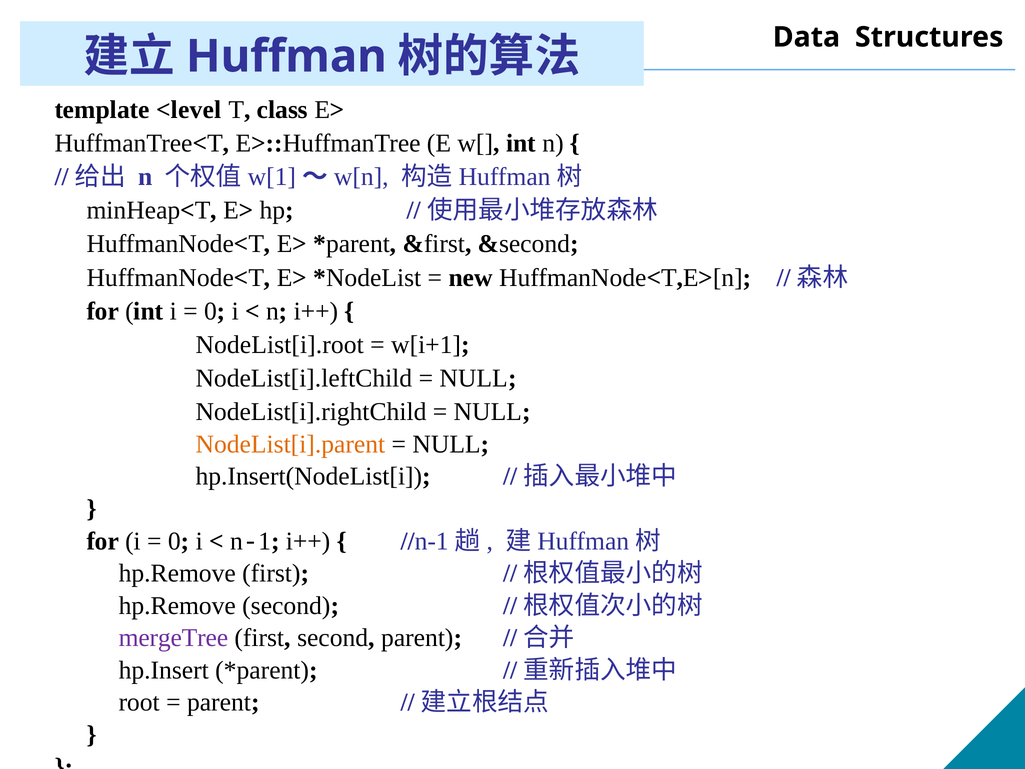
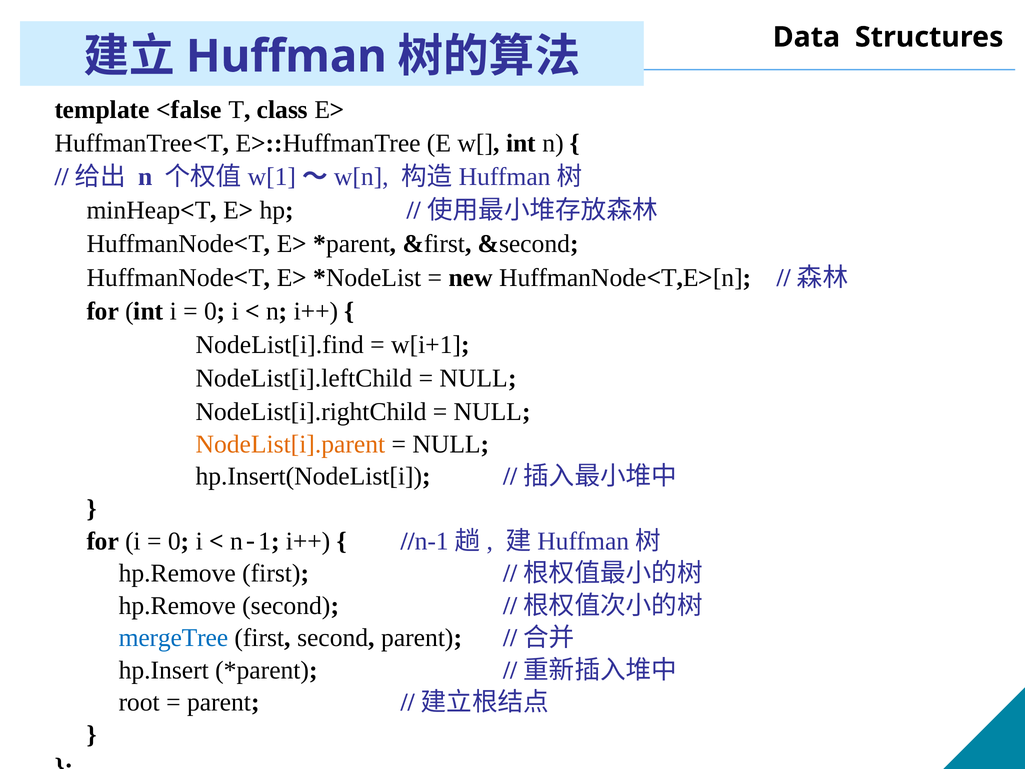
<level: <level -> <false
NodeList[i].root: NodeList[i].root -> NodeList[i].find
mergeTree colour: purple -> blue
